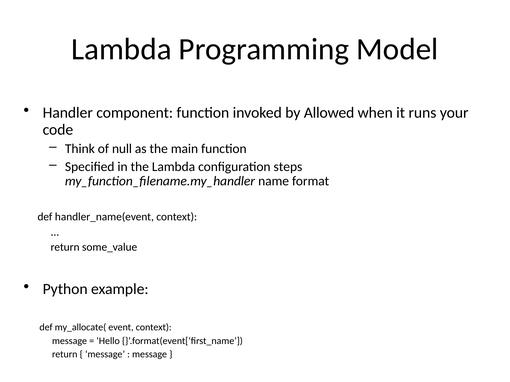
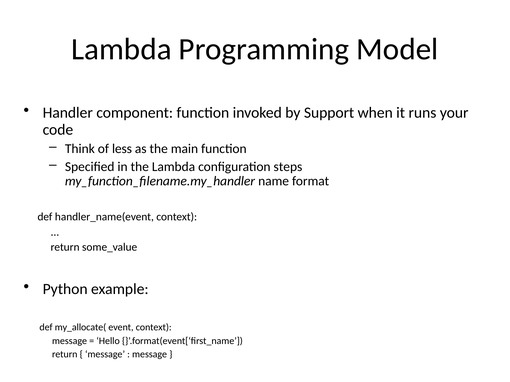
Allowed: Allowed -> Support
null: null -> less
